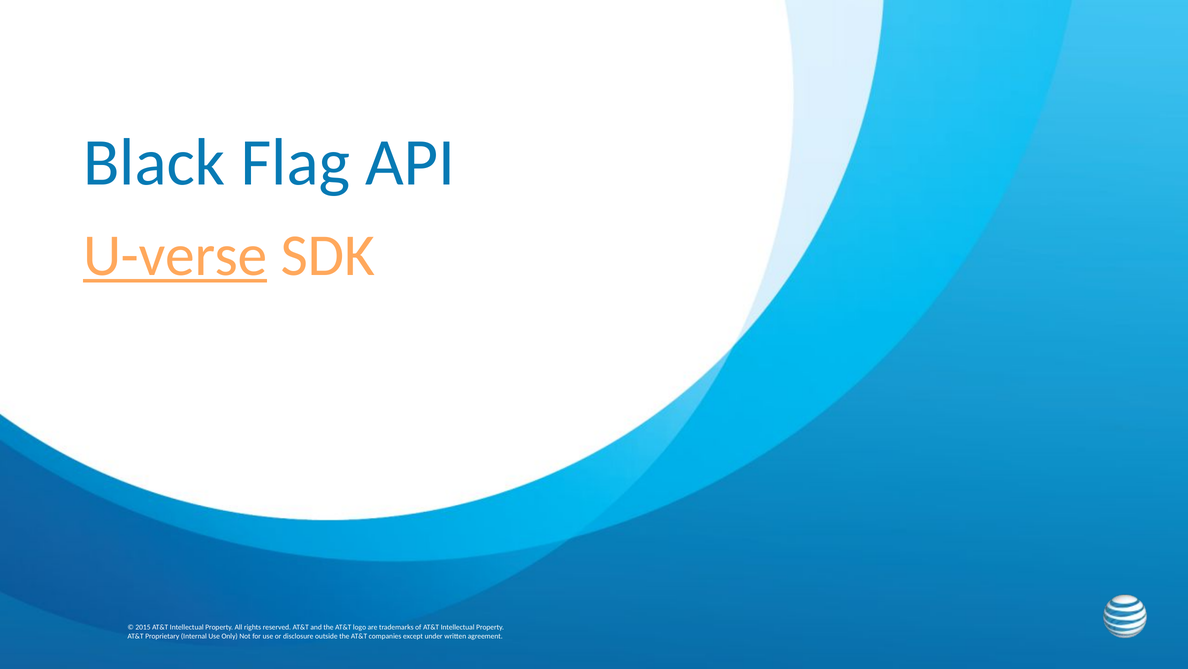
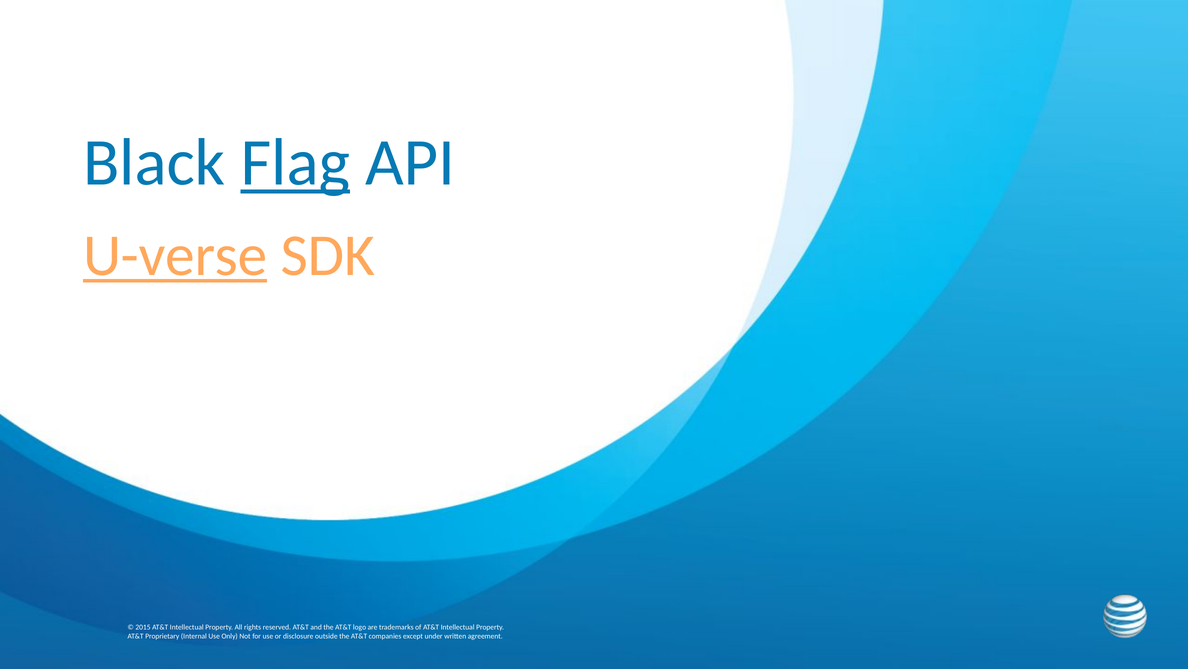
Flag underline: none -> present
